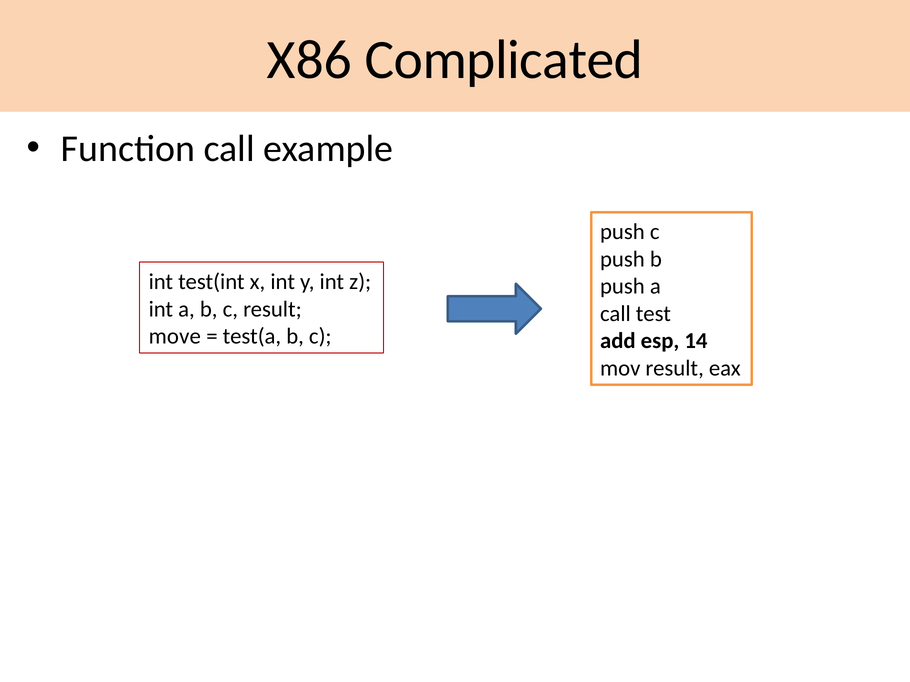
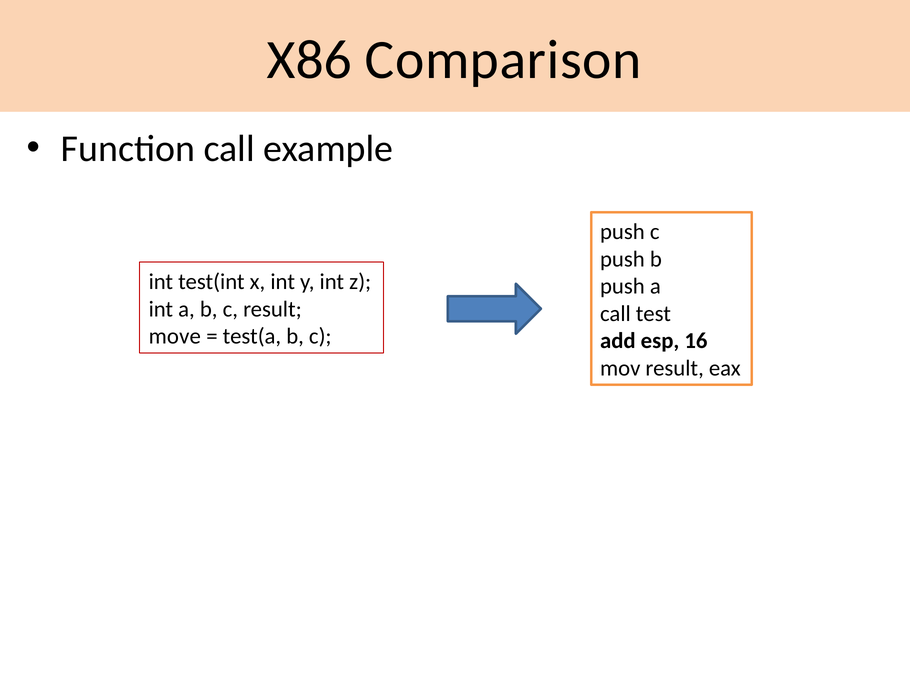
Complicated: Complicated -> Comparison
14: 14 -> 16
